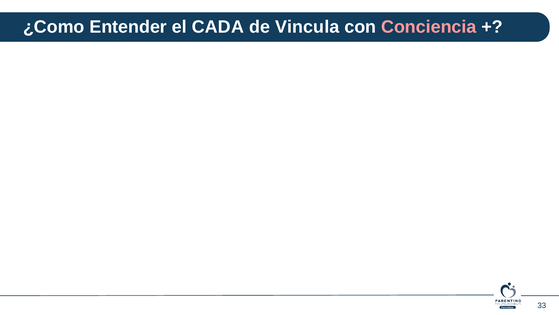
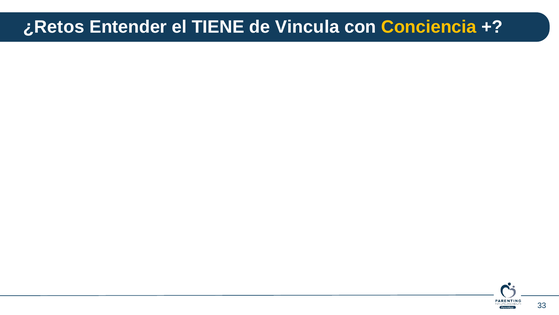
¿Como: ¿Como -> ¿Retos
CADA: CADA -> TIENE
Conciencia colour: pink -> yellow
